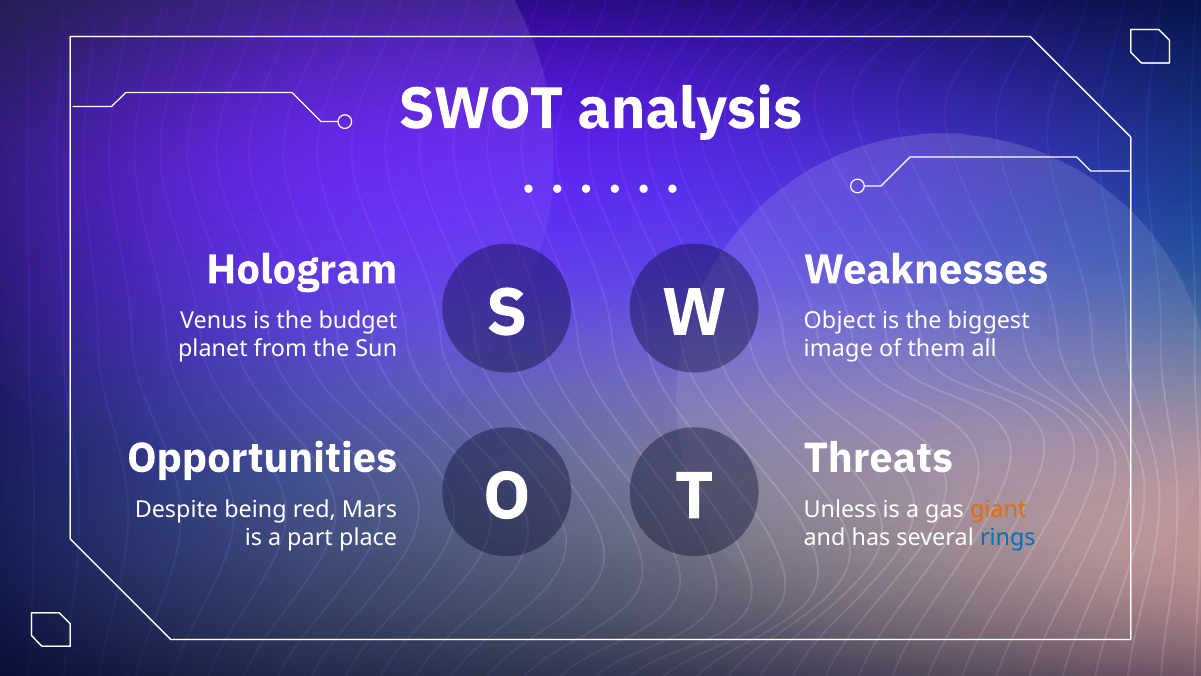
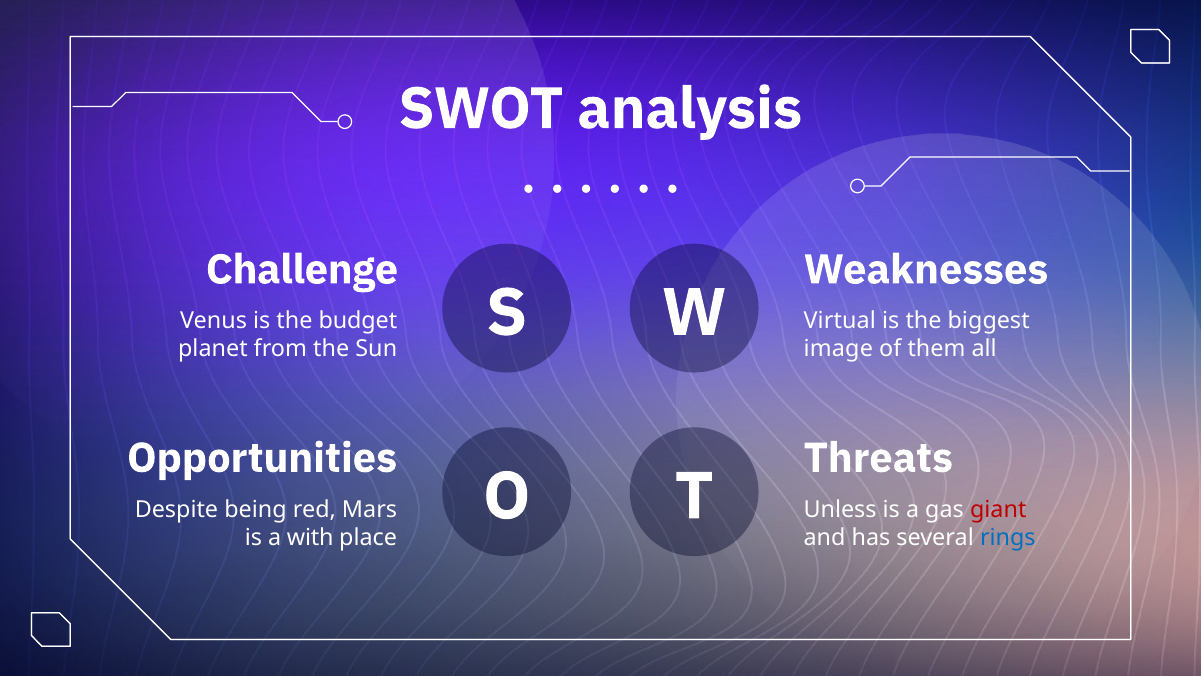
Hologram: Hologram -> Challenge
Object: Object -> Virtual
giant colour: orange -> red
part: part -> with
